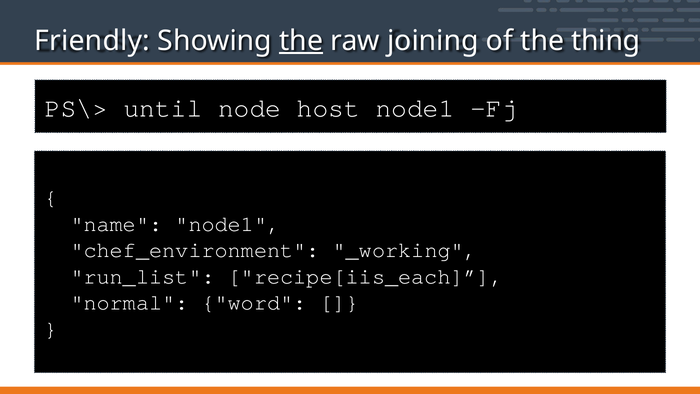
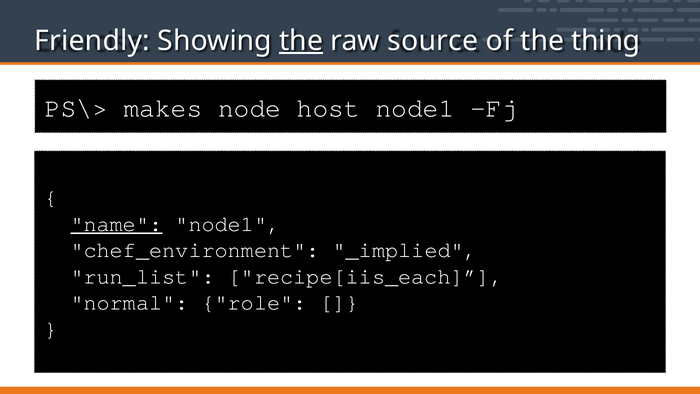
joining: joining -> source
until: until -> makes
name underline: none -> present
_working: _working -> _implied
word: word -> role
